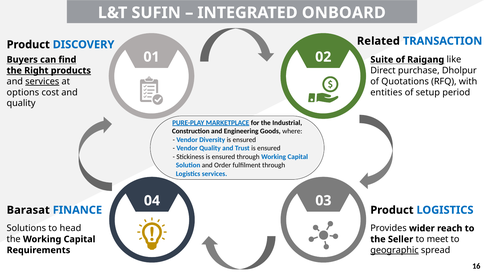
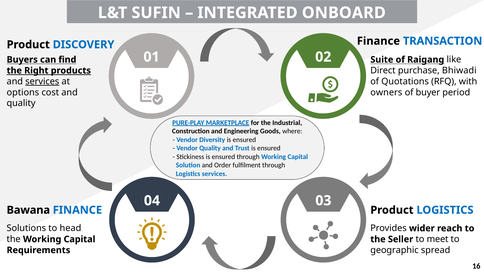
Related at (378, 41): Related -> Finance
Dholpur: Dholpur -> Bhiwadi
entities: entities -> owners
setup: setup -> buyer
Barasat: Barasat -> Bawana
geographic underline: present -> none
